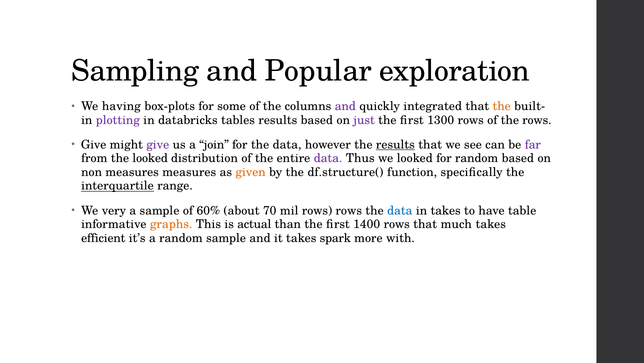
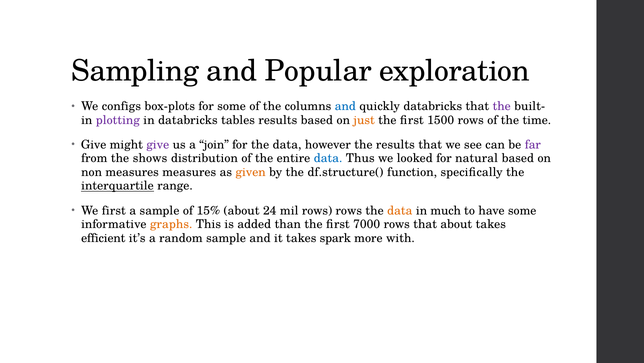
having: having -> configs
and at (345, 106) colour: purple -> blue
quickly integrated: integrated -> databricks
the at (502, 106) colour: orange -> purple
just colour: purple -> orange
1300: 1300 -> 1500
the rows: rows -> time
results at (395, 144) underline: present -> none
the looked: looked -> shows
data at (328, 158) colour: purple -> blue
for random: random -> natural
We very: very -> first
60%: 60% -> 15%
70: 70 -> 24
data at (400, 210) colour: blue -> orange
in takes: takes -> much
have table: table -> some
actual: actual -> added
1400: 1400 -> 7000
that much: much -> about
